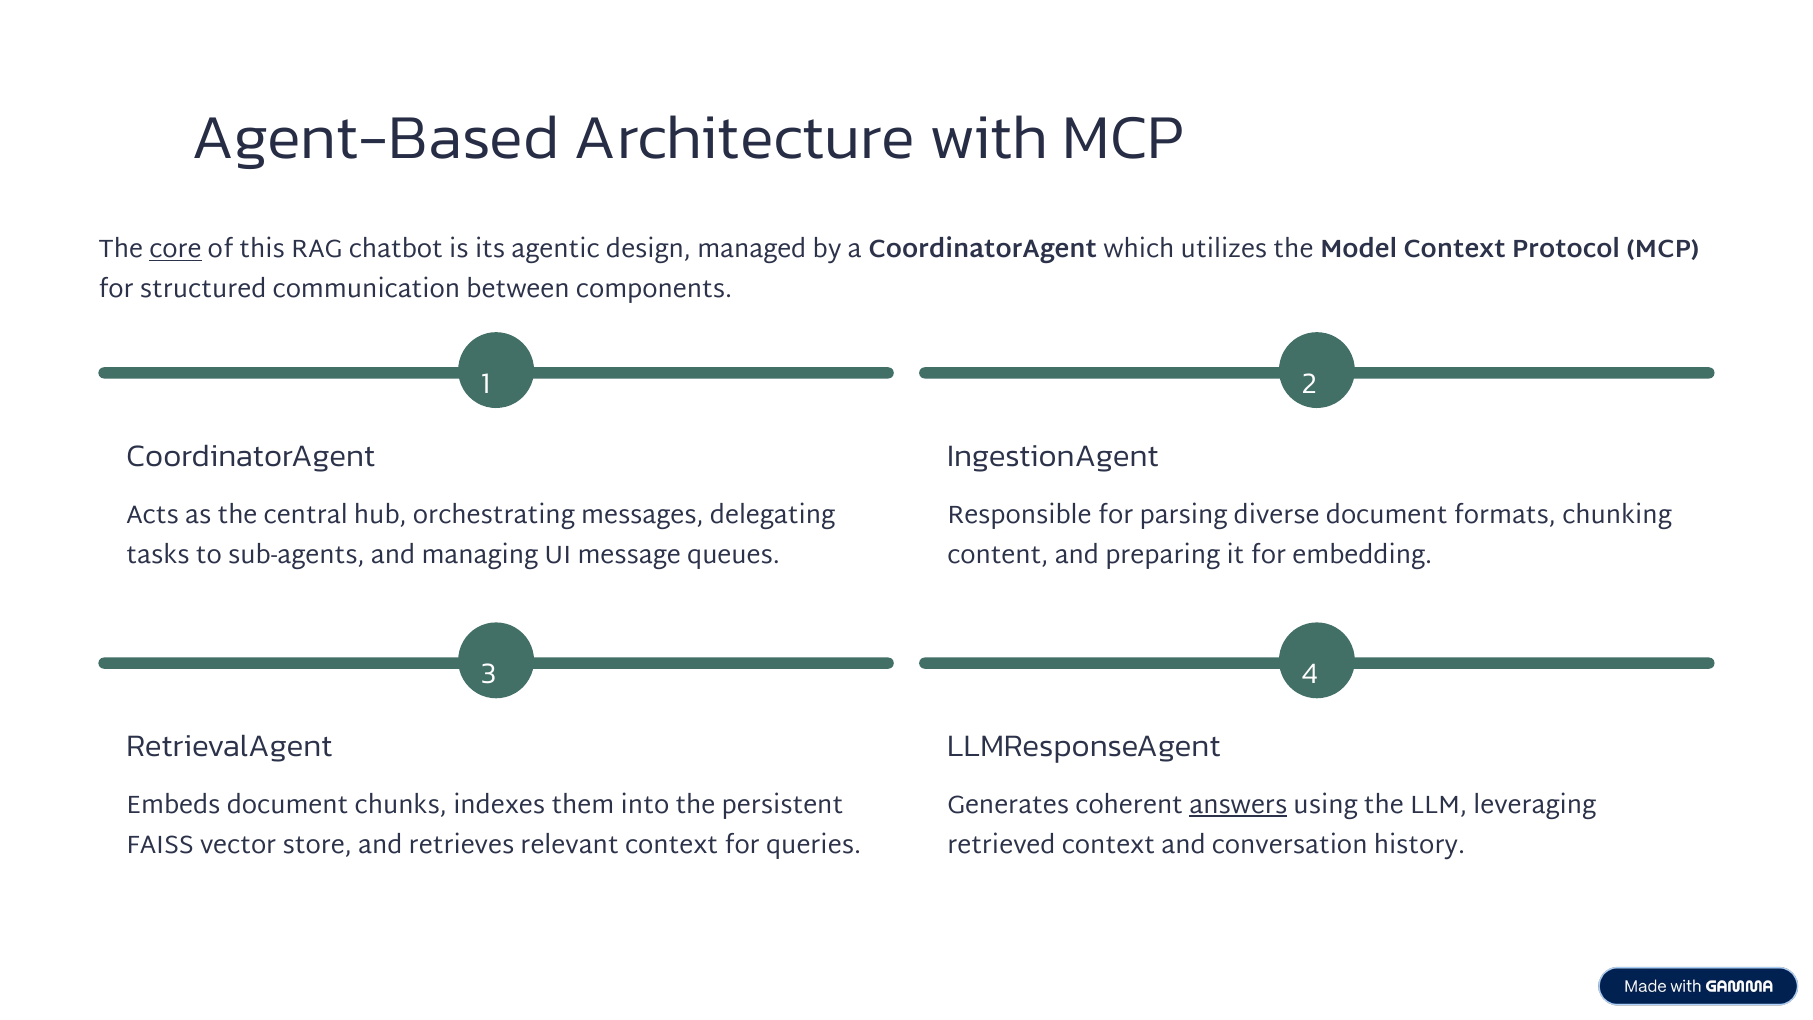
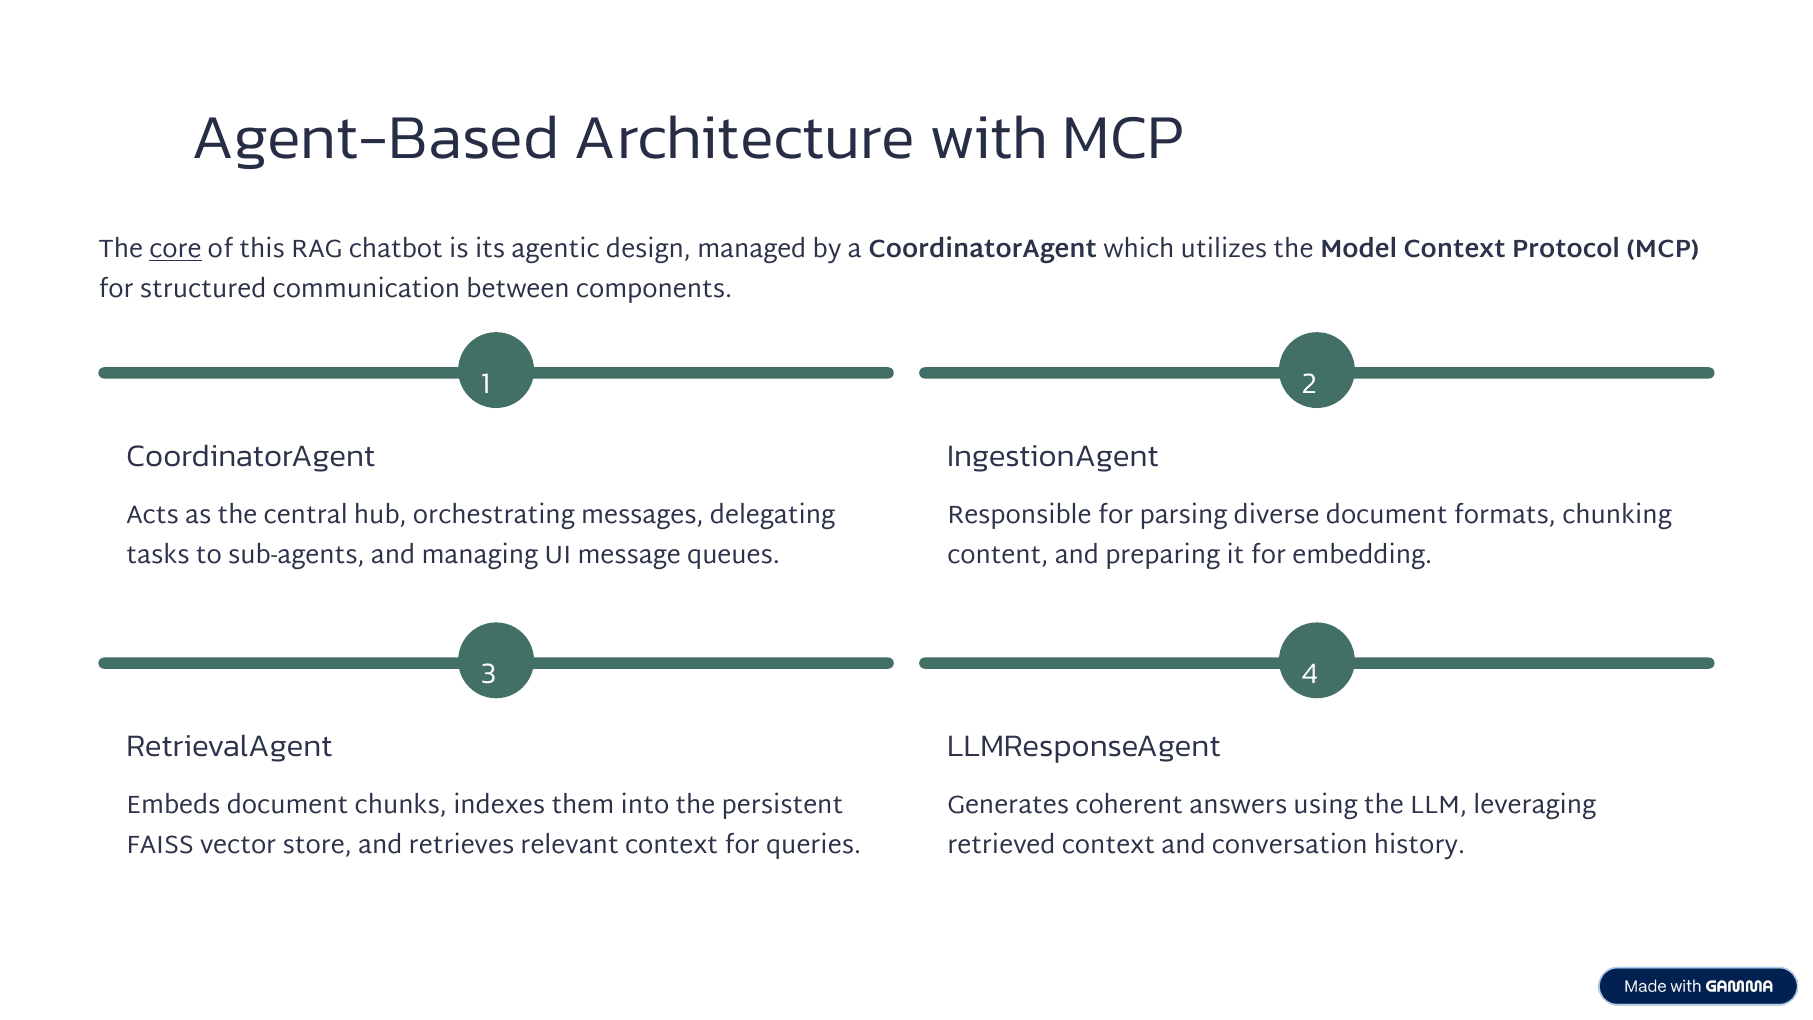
answers underline: present -> none
